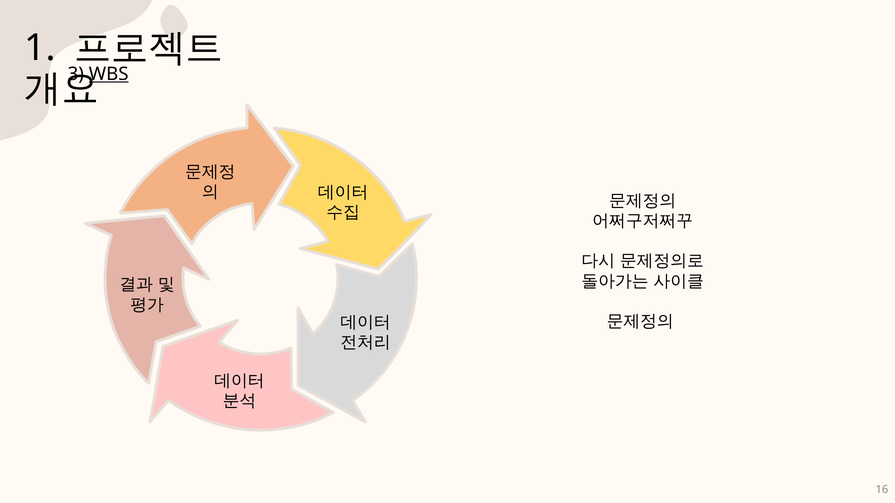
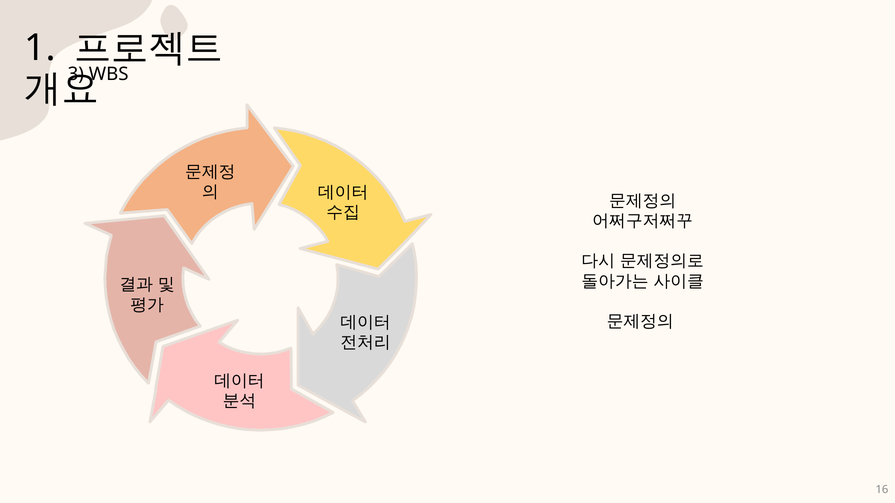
WBS underline: present -> none
